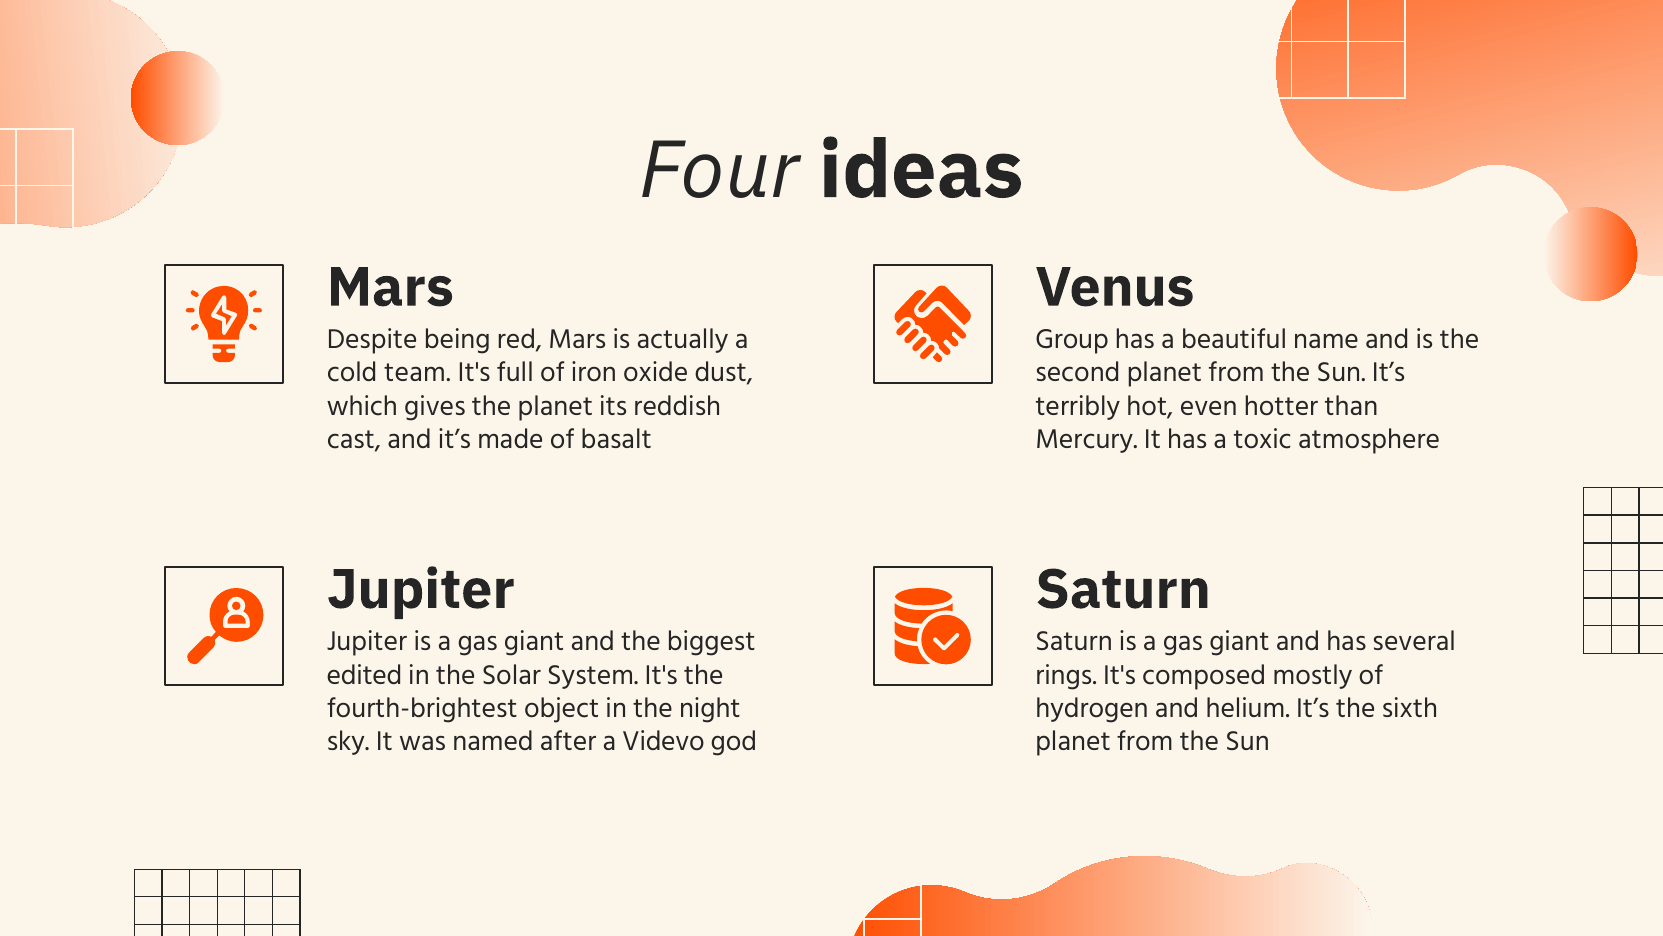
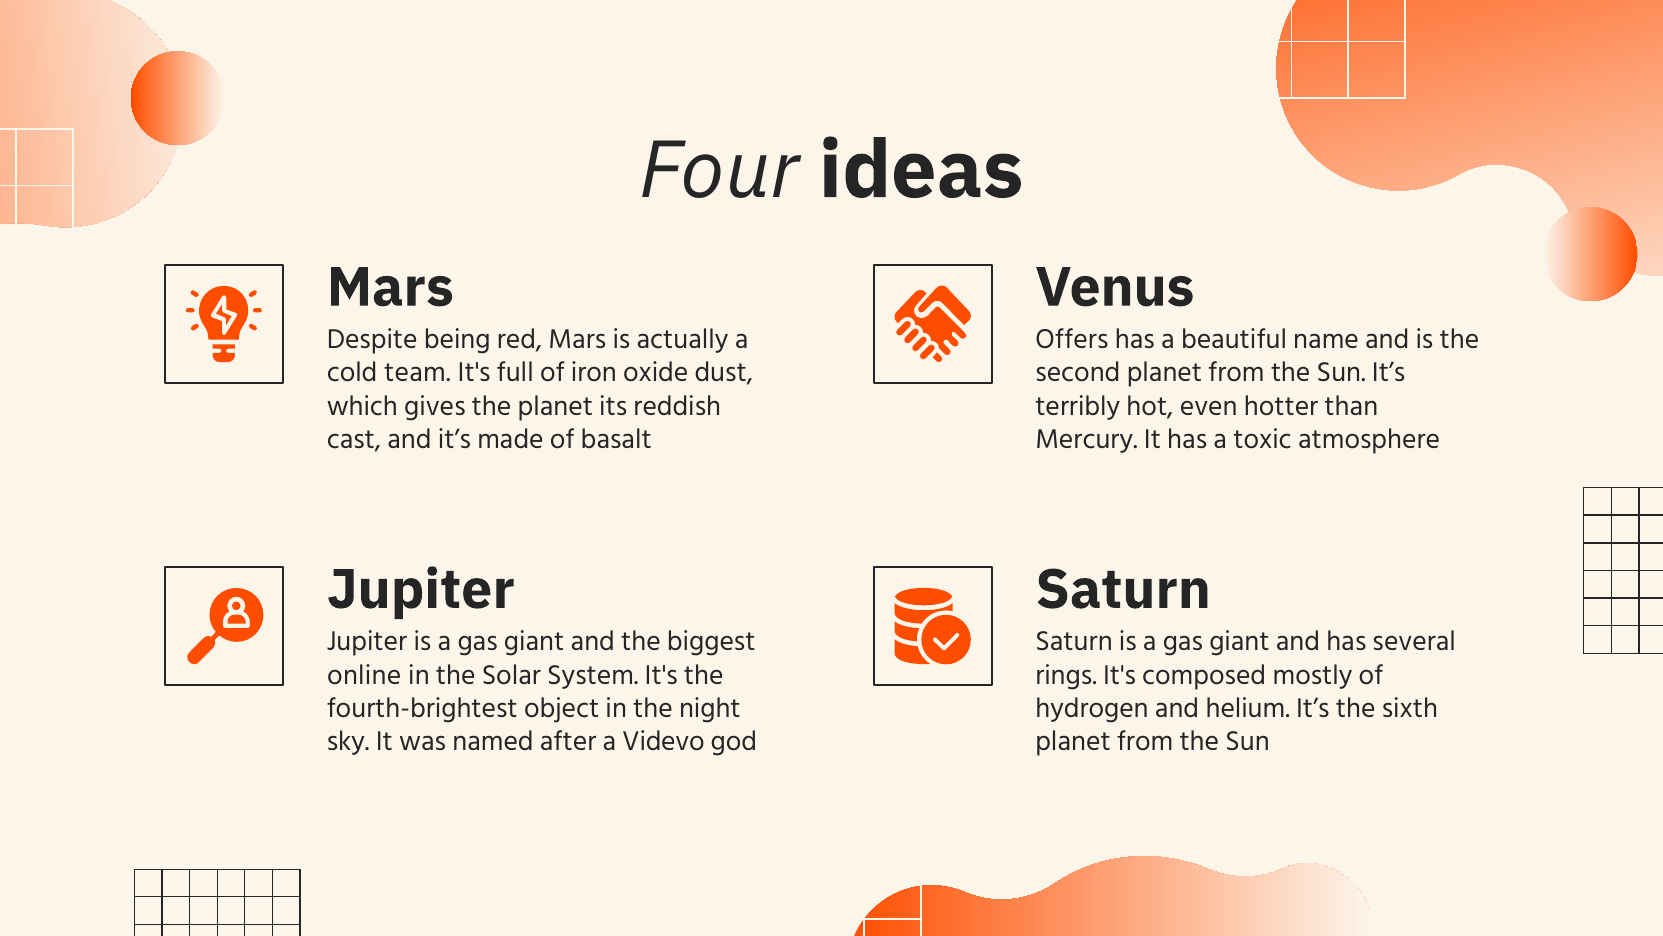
Group: Group -> Offers
edited: edited -> online
